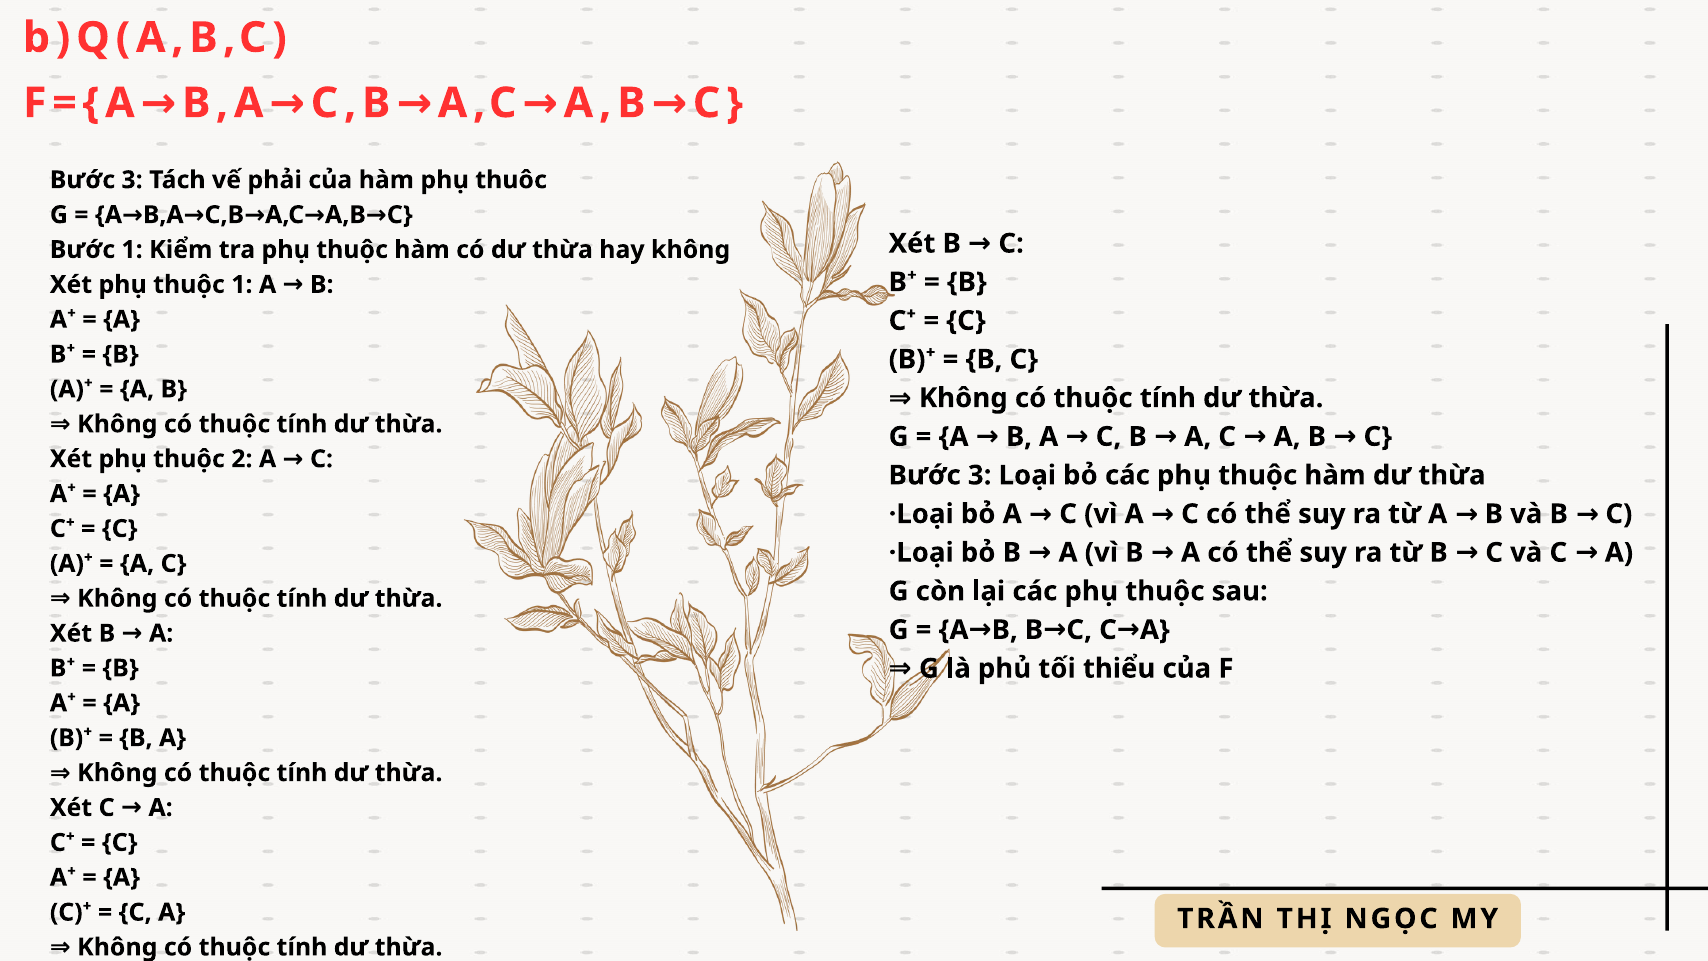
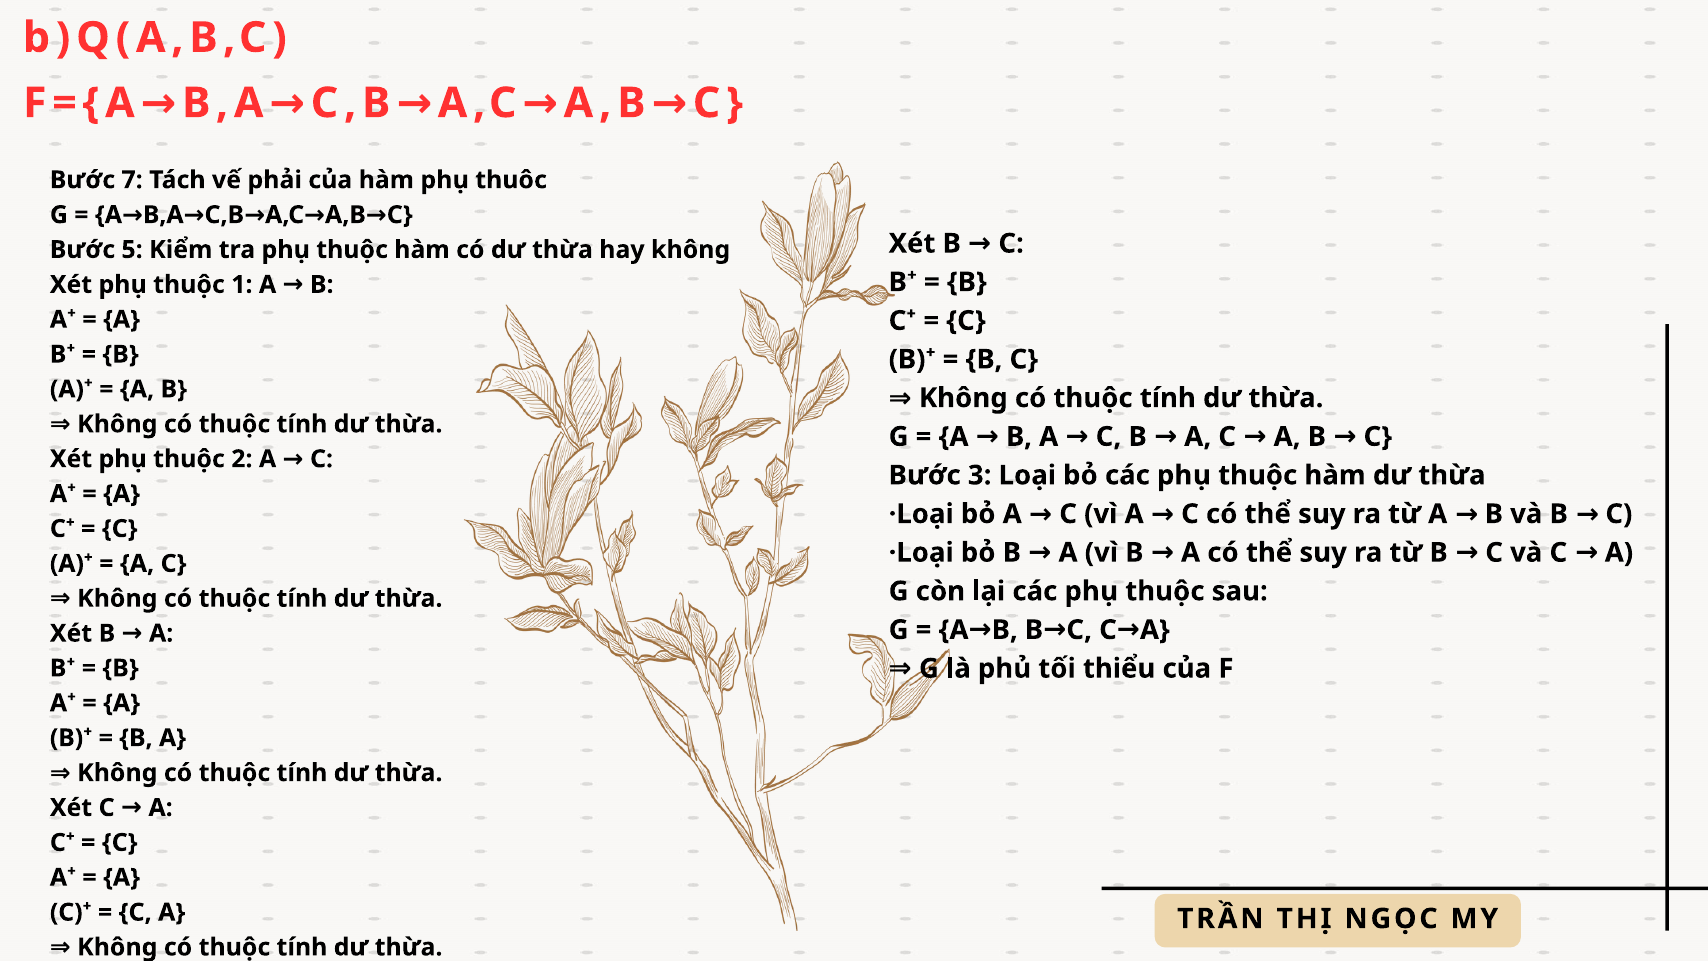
3 at (132, 180): 3 -> 7
Bước 1: 1 -> 5
